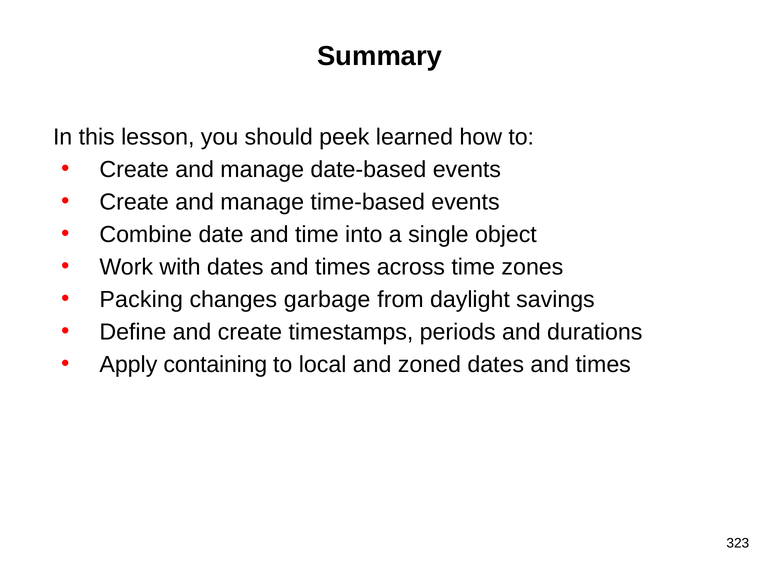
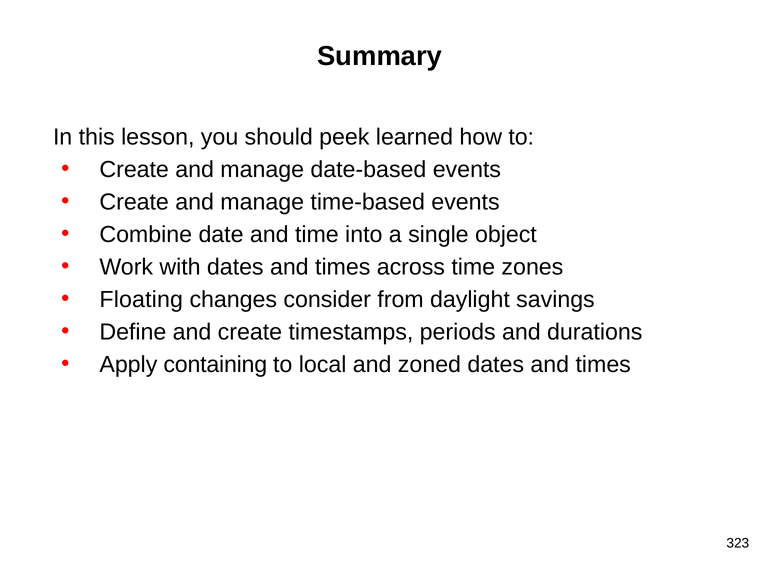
Packing: Packing -> Floating
garbage: garbage -> consider
